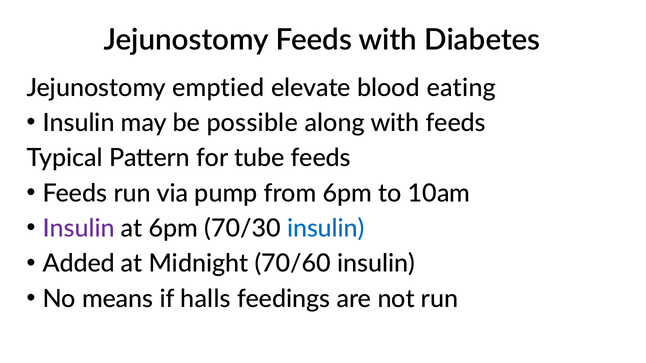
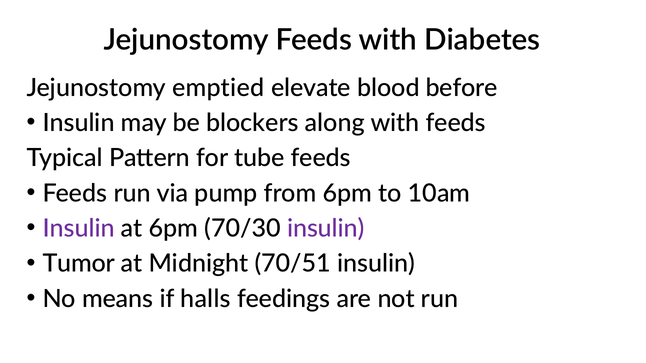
eating: eating -> before
possible: possible -> blockers
insulin at (326, 229) colour: blue -> purple
Added: Added -> Tumor
70/60: 70/60 -> 70/51
